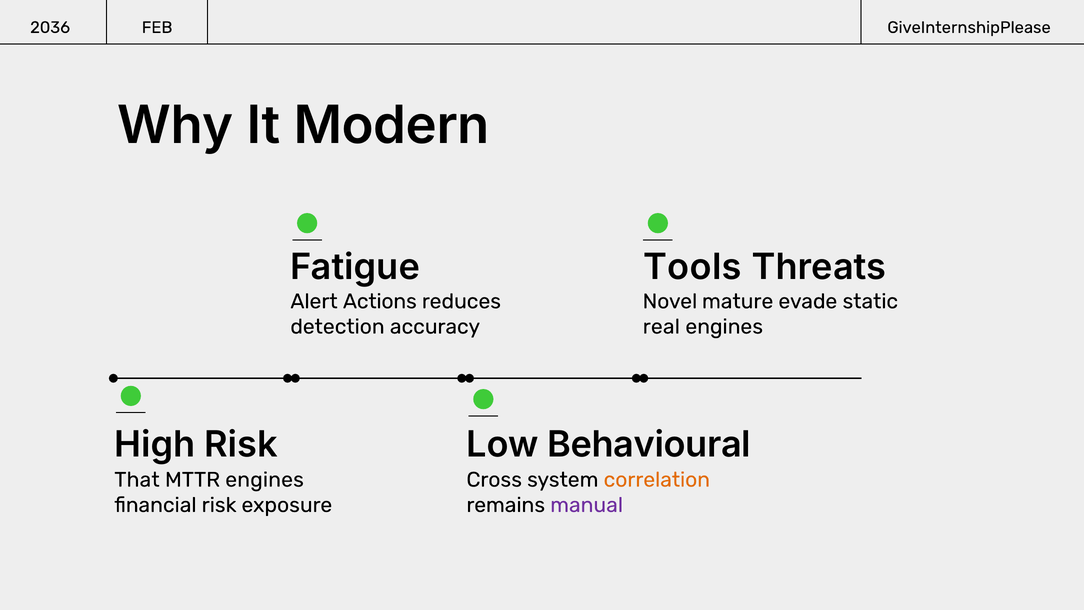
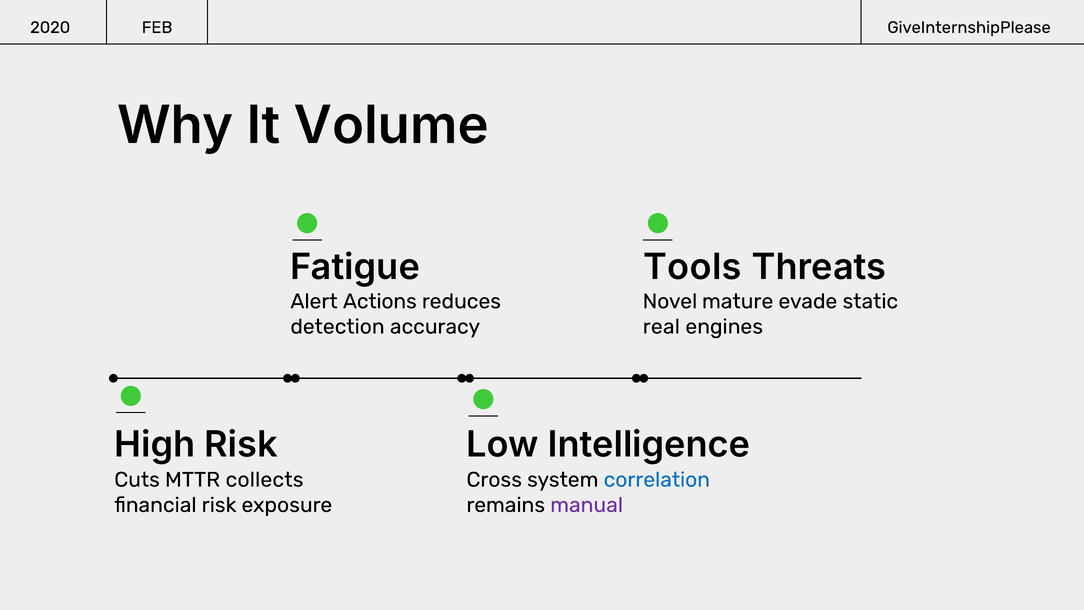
2036: 2036 -> 2020
Modern: Modern -> Volume
Behavioural: Behavioural -> Intelligence
That: That -> Cuts
MTTR engines: engines -> collects
correlation colour: orange -> blue
